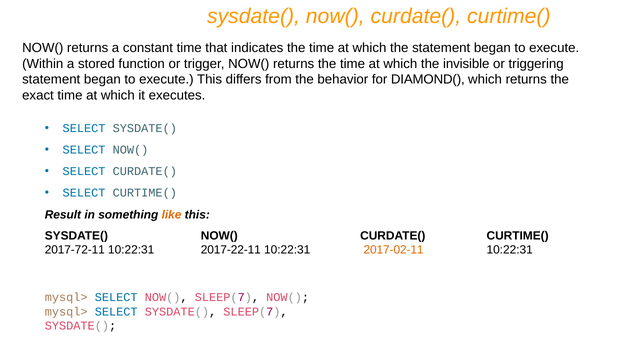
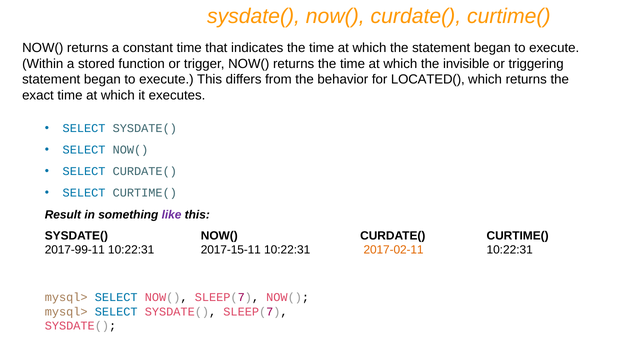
DIAMOND(: DIAMOND( -> LOCATED(
like colour: orange -> purple
2017-72-11: 2017-72-11 -> 2017-99-11
2017-22-11: 2017-22-11 -> 2017-15-11
